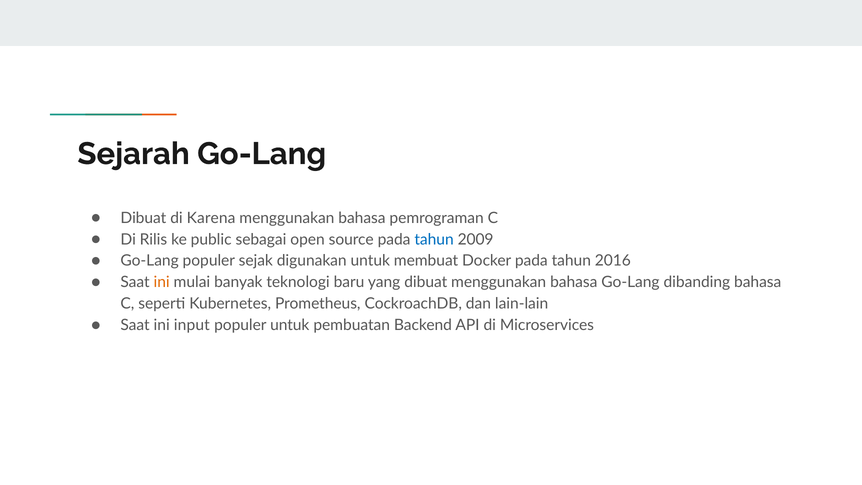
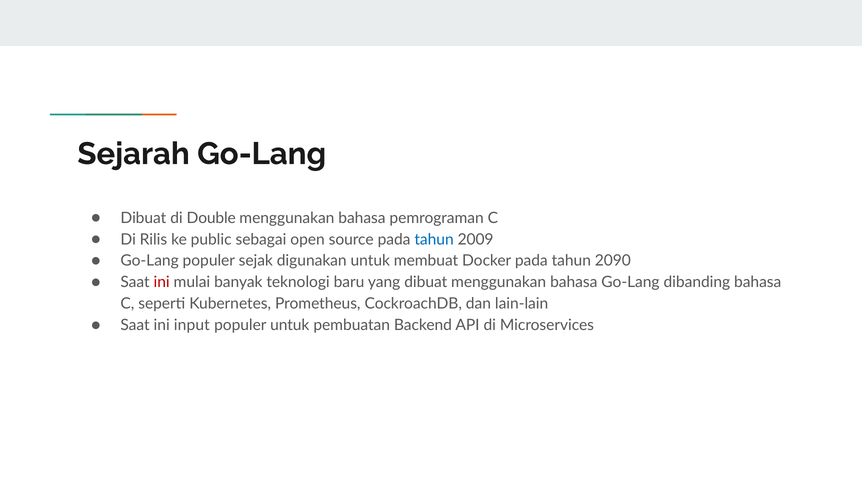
Karena: Karena -> Double
2016: 2016 -> 2090
ini at (162, 282) colour: orange -> red
